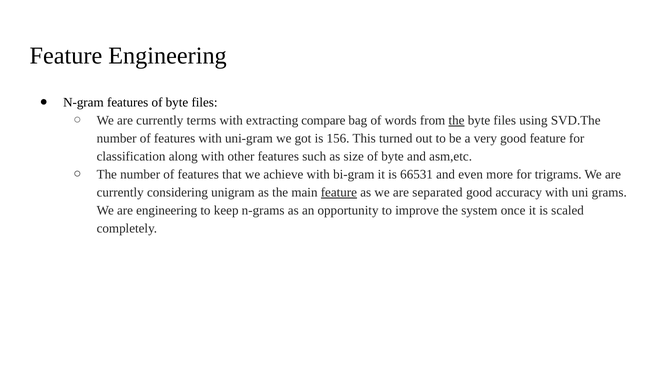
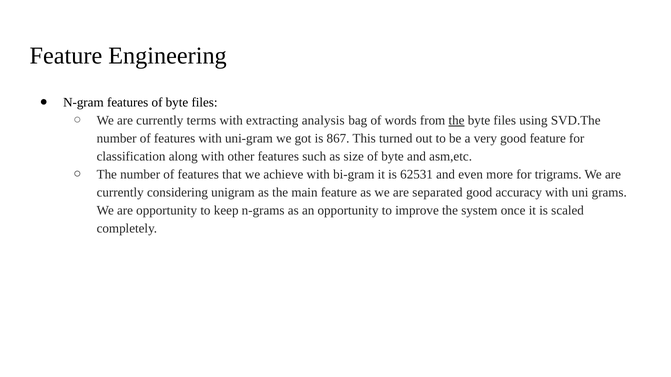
compare: compare -> analysis
156: 156 -> 867
66531: 66531 -> 62531
feature at (339, 193) underline: present -> none
are engineering: engineering -> opportunity
